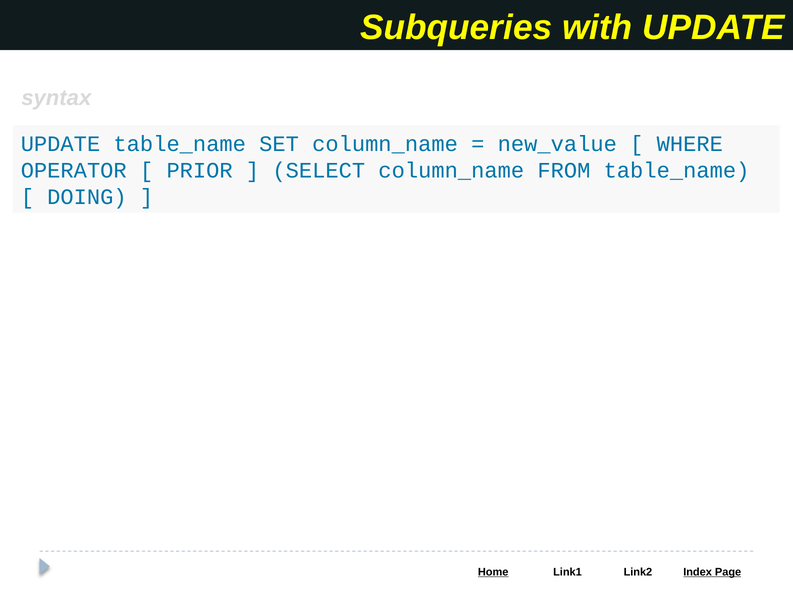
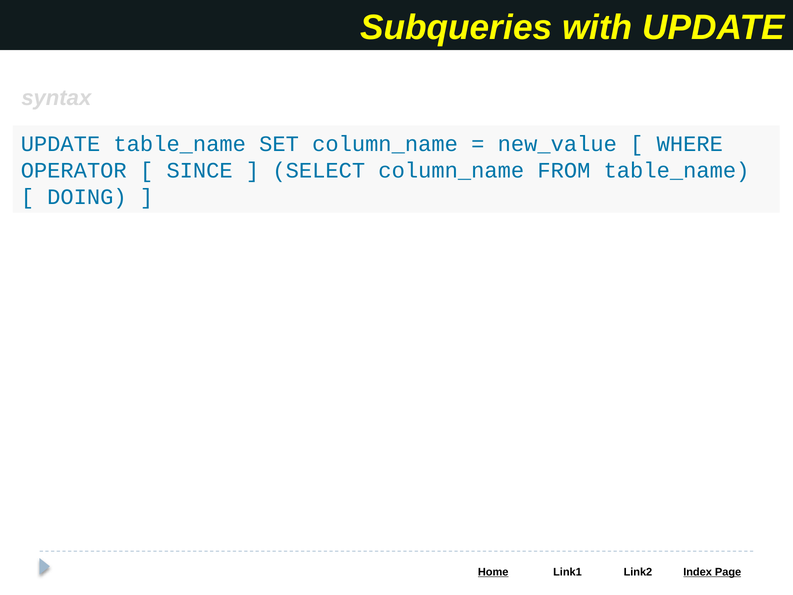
PRIOR: PRIOR -> SINCE
